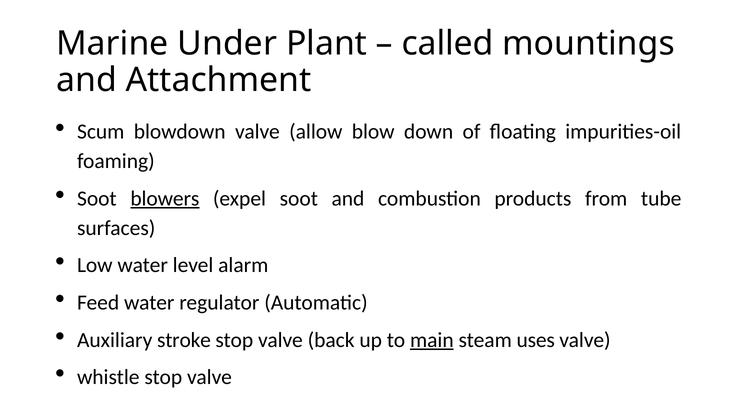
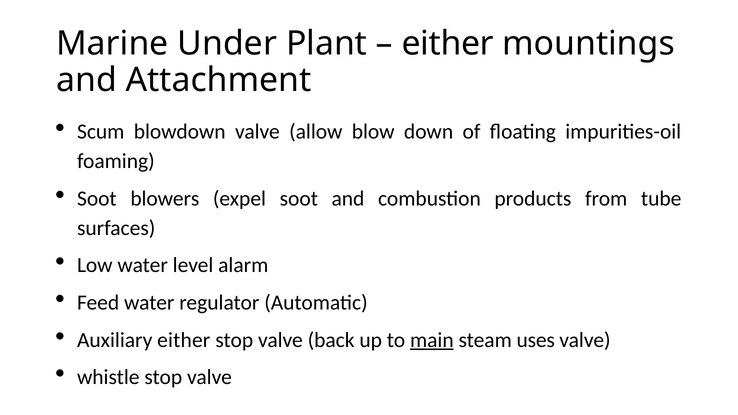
called at (448, 44): called -> either
blowers underline: present -> none
Auxiliary stroke: stroke -> either
